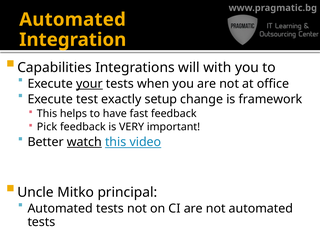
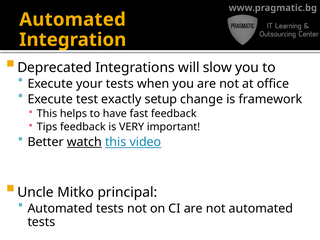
Capabilities: Capabilities -> Deprecated
with: with -> slow
your underline: present -> none
Pick: Pick -> Tips
